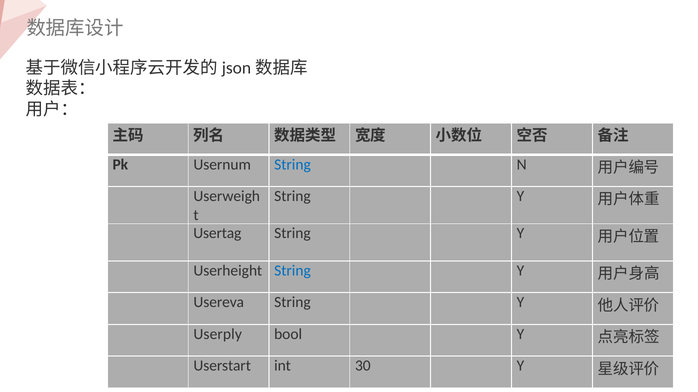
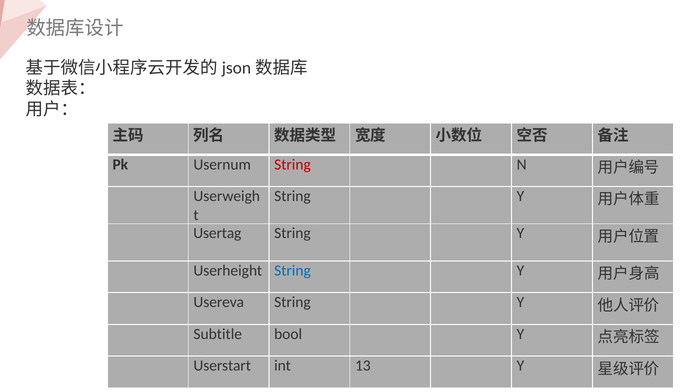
String at (293, 165) colour: blue -> red
Userply: Userply -> Subtitle
30: 30 -> 13
